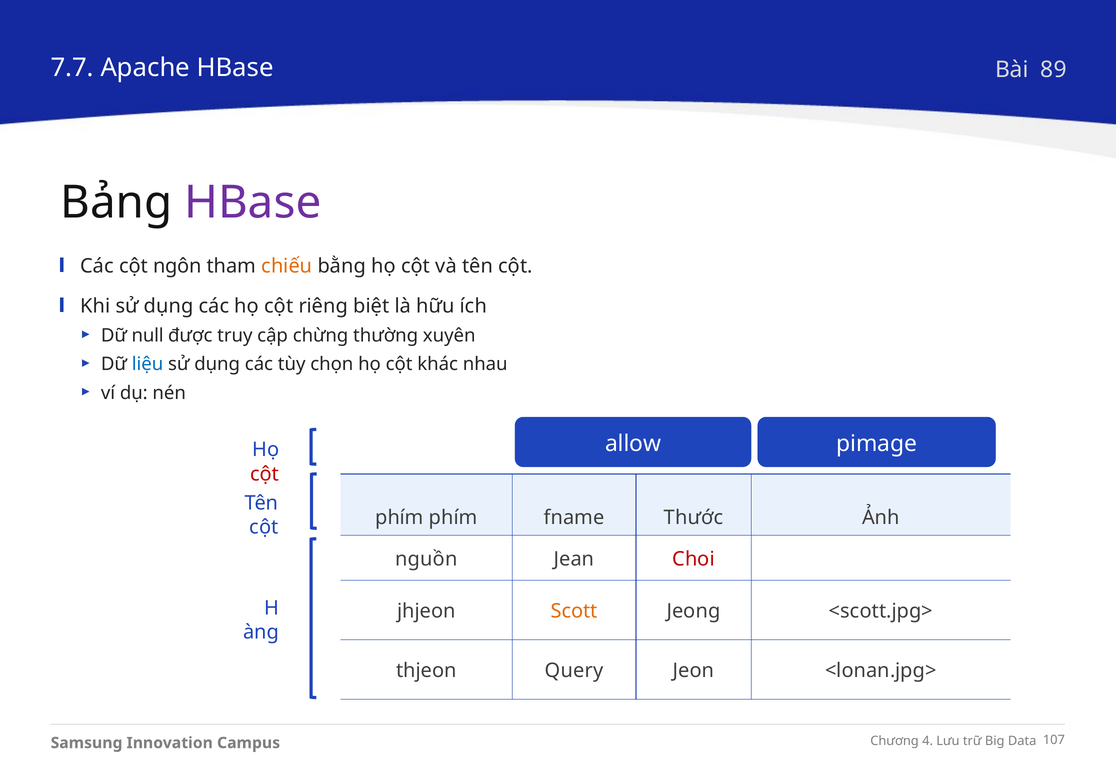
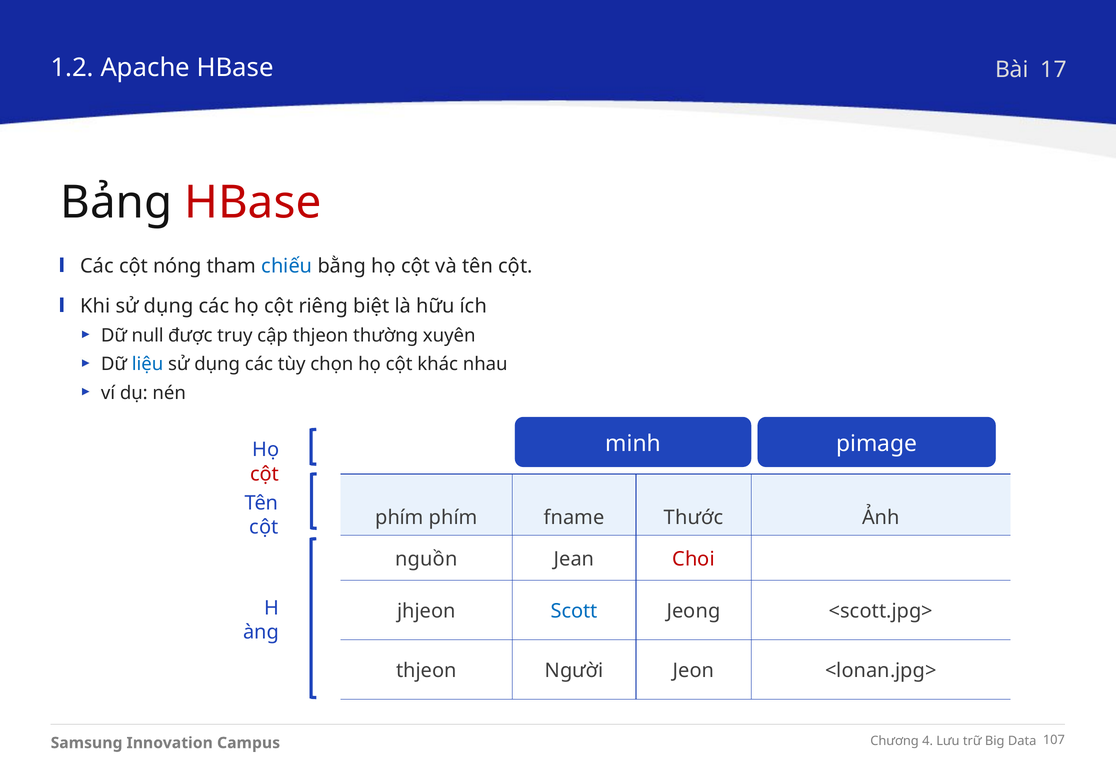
7.7: 7.7 -> 1.2
89: 89 -> 17
HBase at (253, 203) colour: purple -> red
ngôn: ngôn -> nóng
chiếu colour: orange -> blue
cập chừng: chừng -> thjeon
allow: allow -> minh
Scott colour: orange -> blue
Query: Query -> Người
